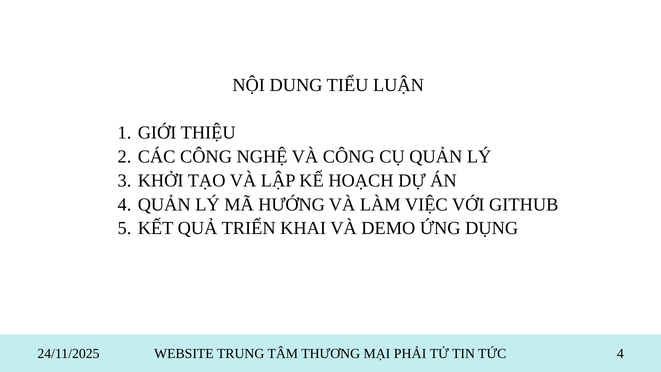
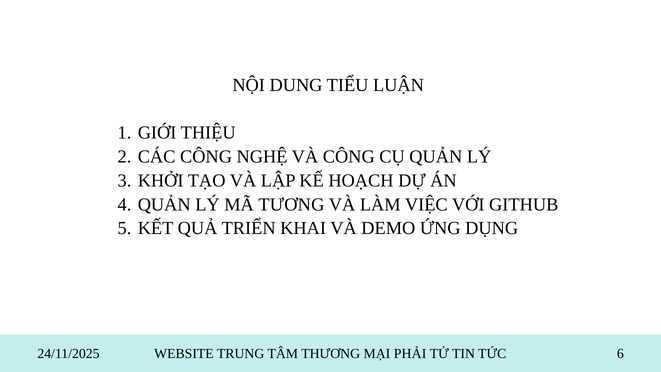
HƯỚNG: HƯỚNG -> TƯƠNG
24/11/2025 4: 4 -> 6
